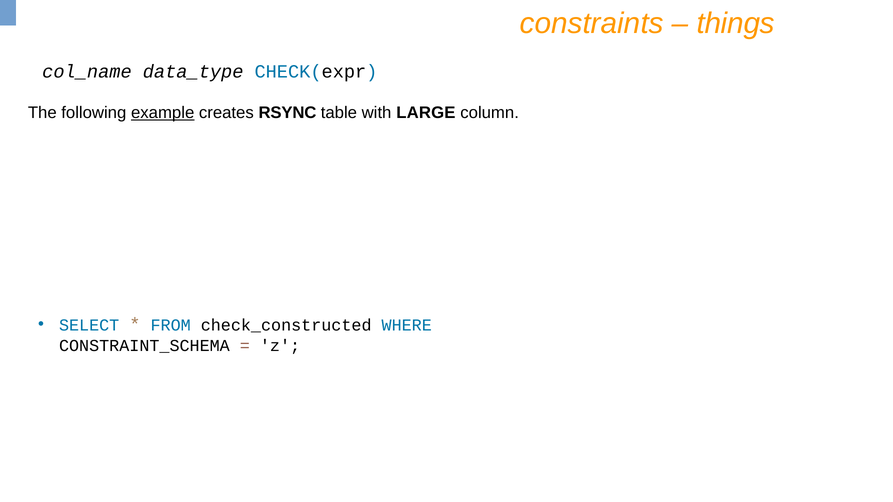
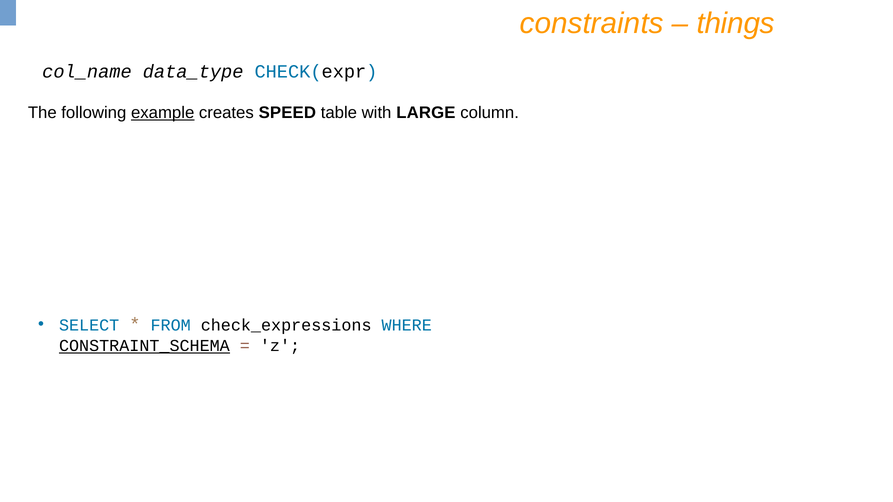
RSYNC: RSYNC -> SPEED
check_constructed: check_constructed -> check_expressions
CONSTRAINT_SCHEMA underline: none -> present
